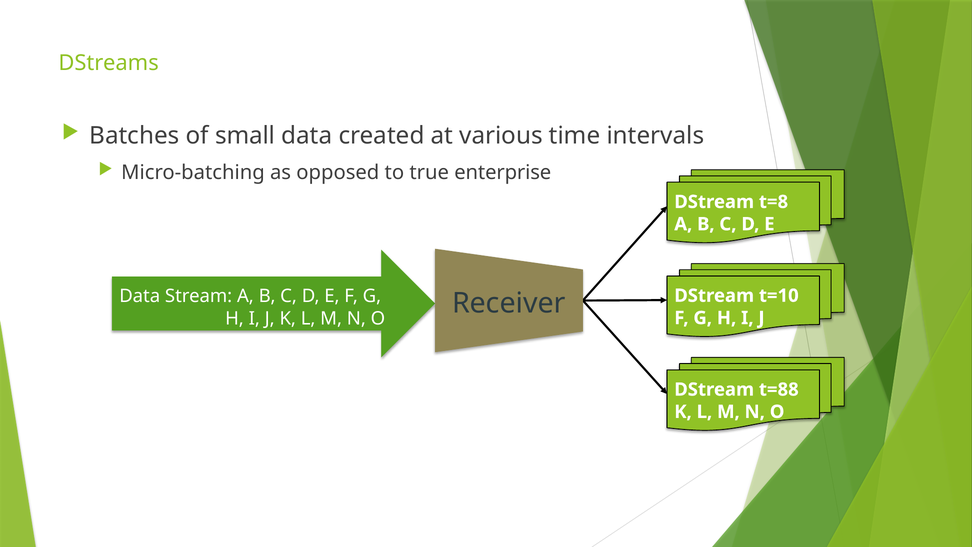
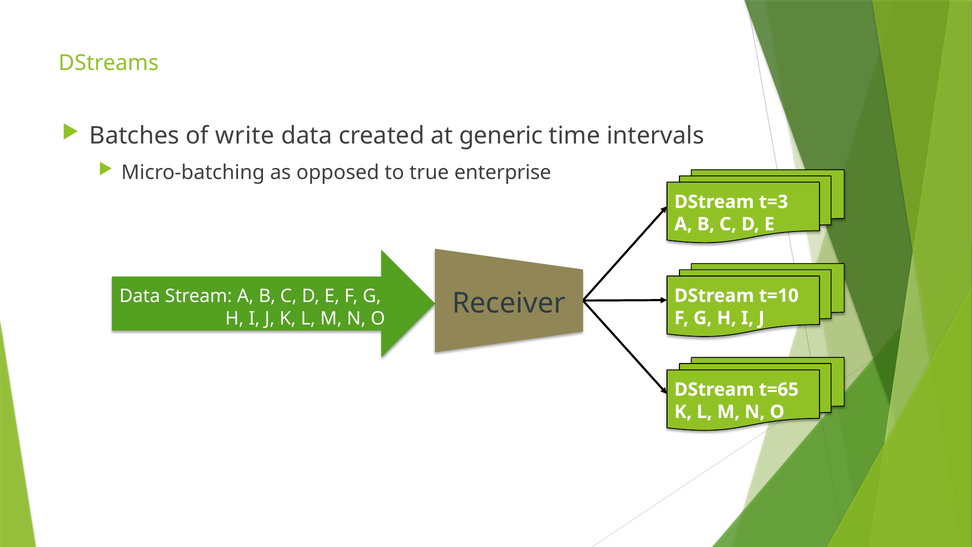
small: small -> write
various: various -> generic
t=8: t=8 -> t=3
t=88: t=88 -> t=65
